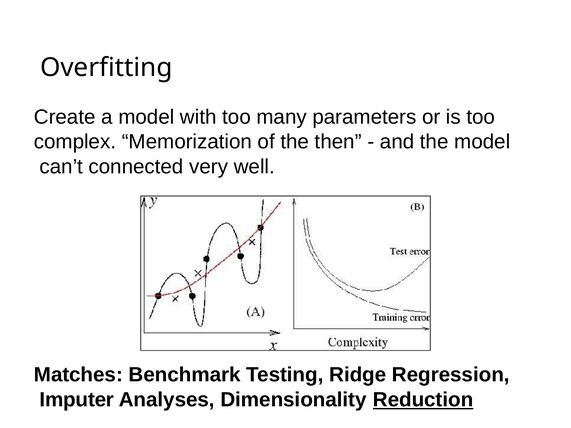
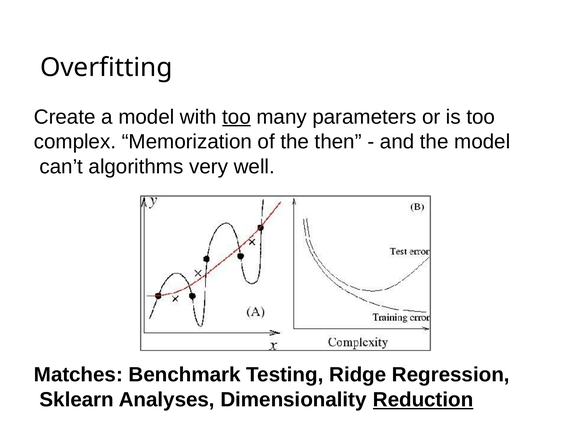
too at (237, 117) underline: none -> present
connected: connected -> algorithms
Imputer: Imputer -> Sklearn
